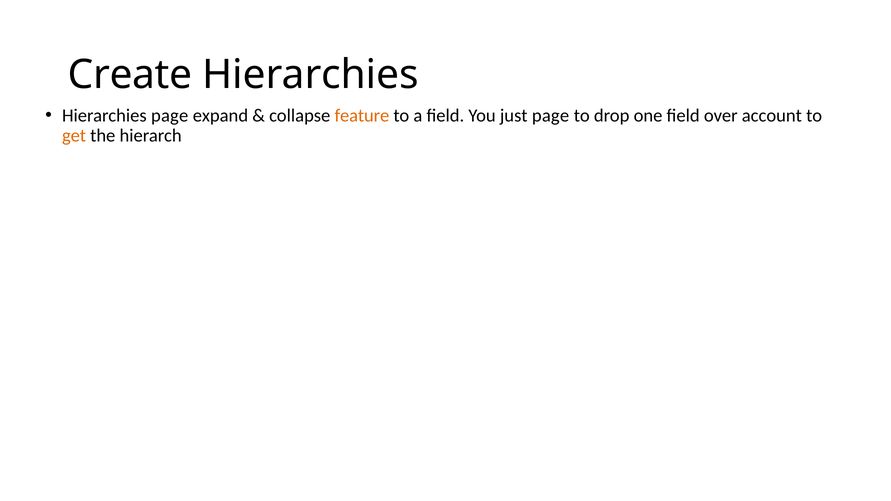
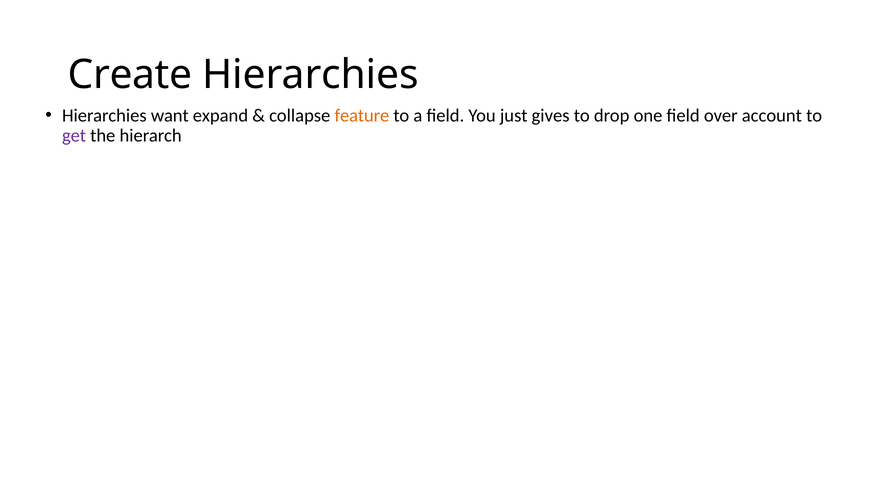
Hierarchies page: page -> want
just page: page -> gives
get colour: orange -> purple
